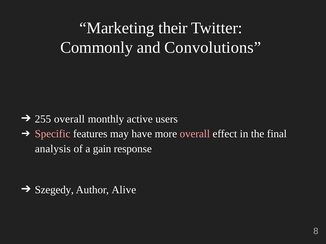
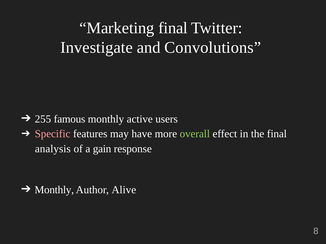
Marketing their: their -> final
Commonly: Commonly -> Investigate
255 overall: overall -> famous
overall at (195, 134) colour: pink -> light green
Szegedy at (54, 190): Szegedy -> Monthly
